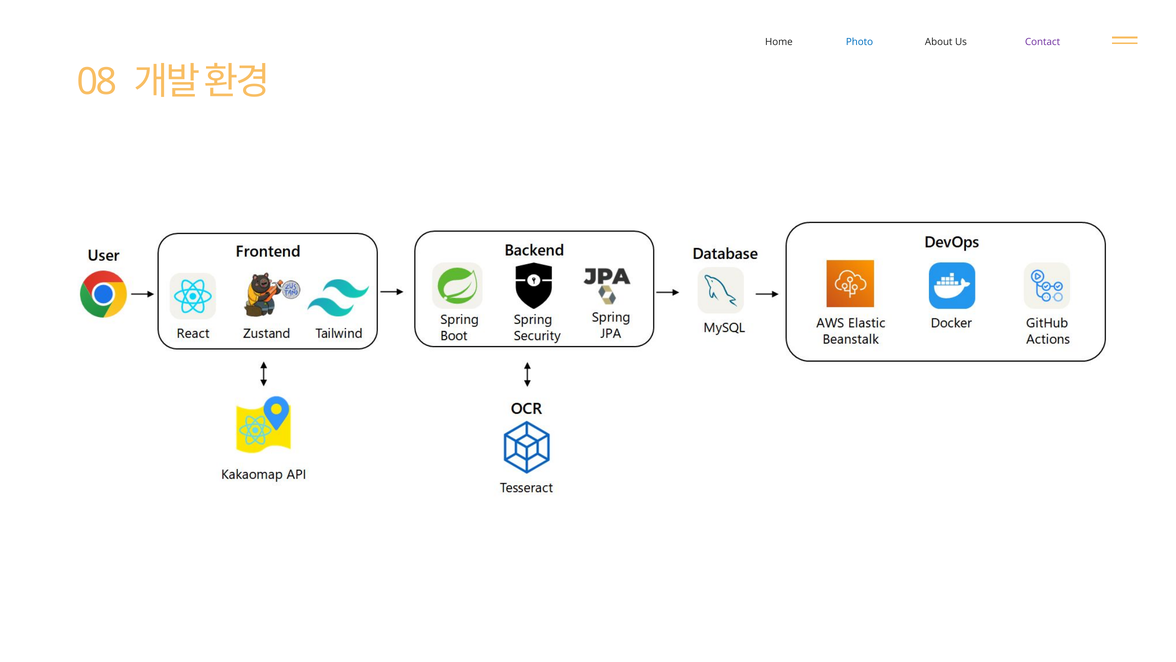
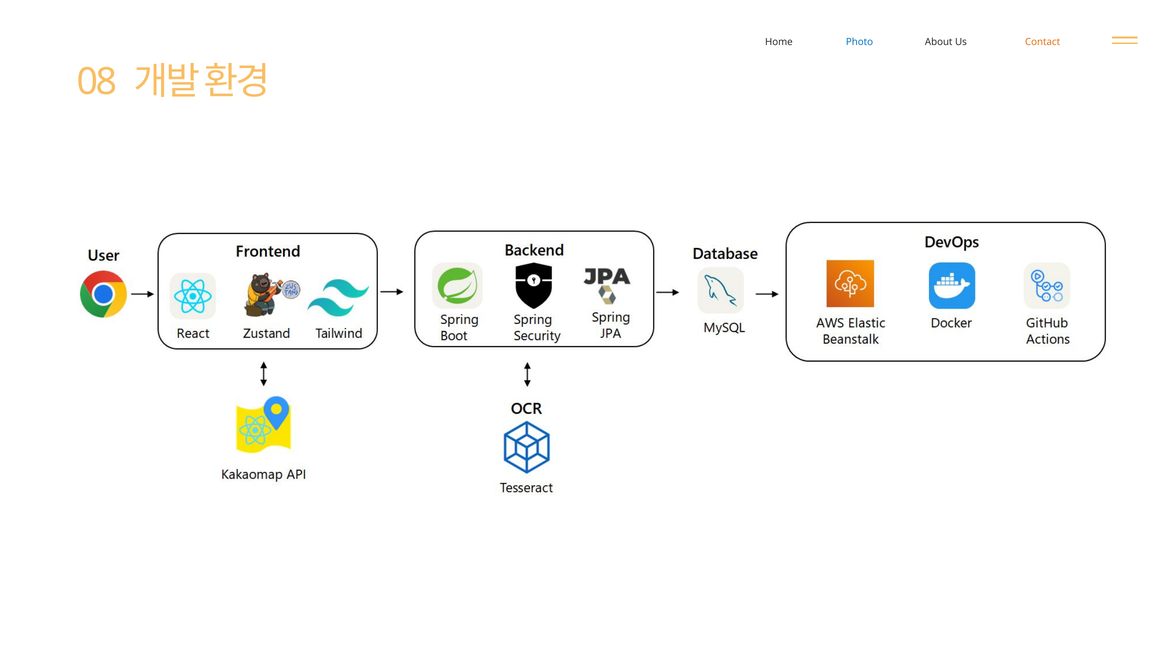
Contact colour: purple -> orange
